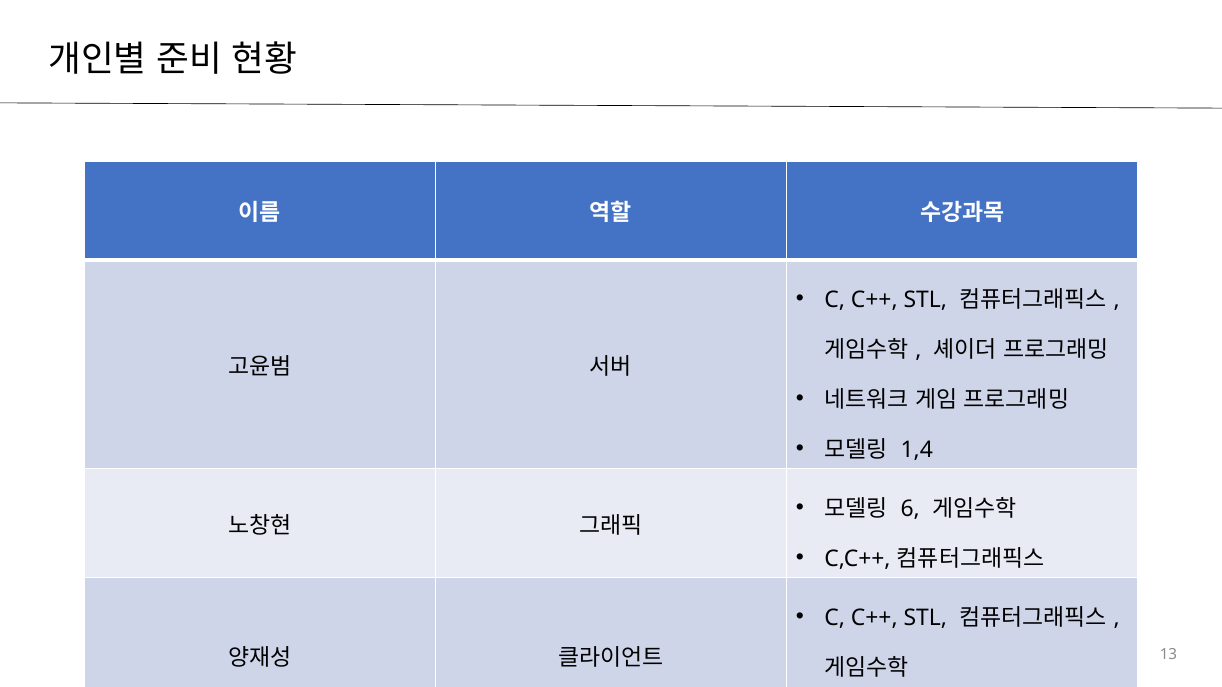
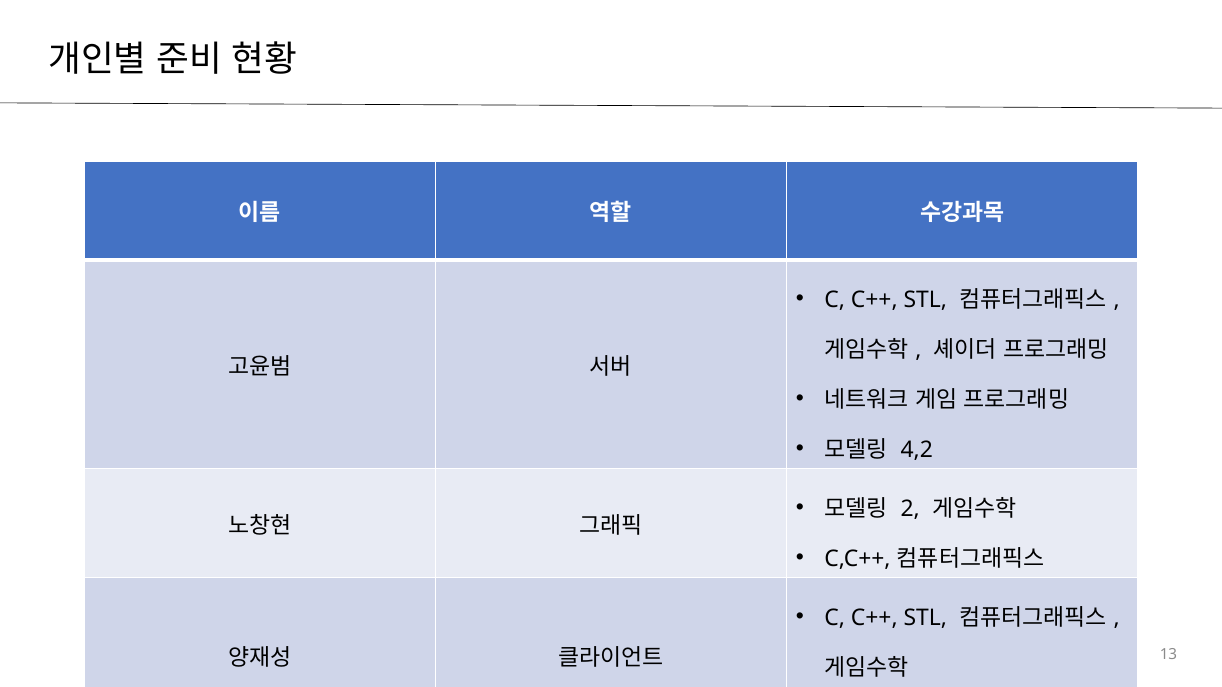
1,4: 1,4 -> 4,2
6: 6 -> 2
